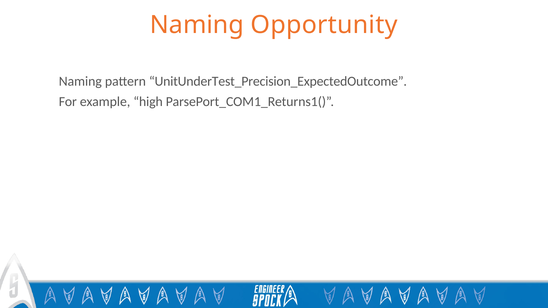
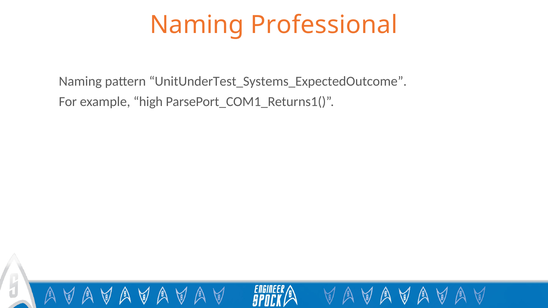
Opportunity: Opportunity -> Professional
UnitUnderTest_Precision_ExpectedOutcome: UnitUnderTest_Precision_ExpectedOutcome -> UnitUnderTest_Systems_ExpectedOutcome
